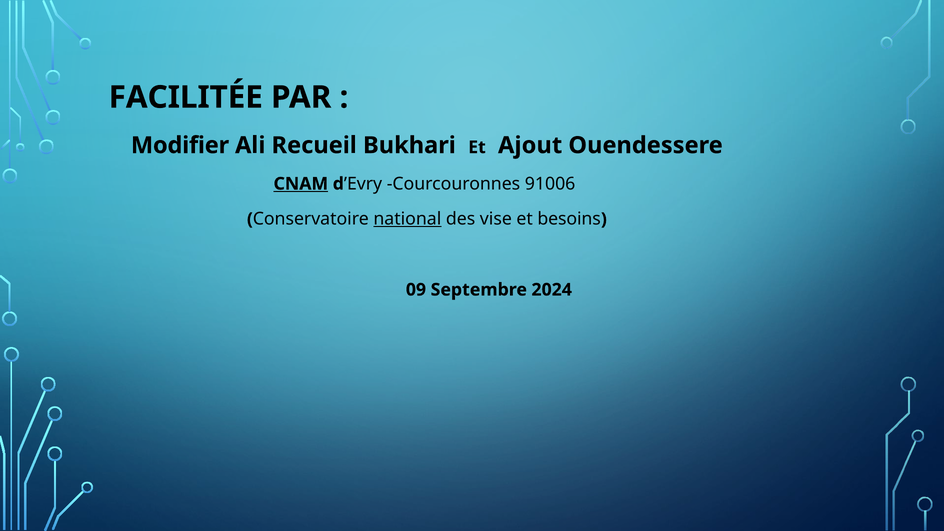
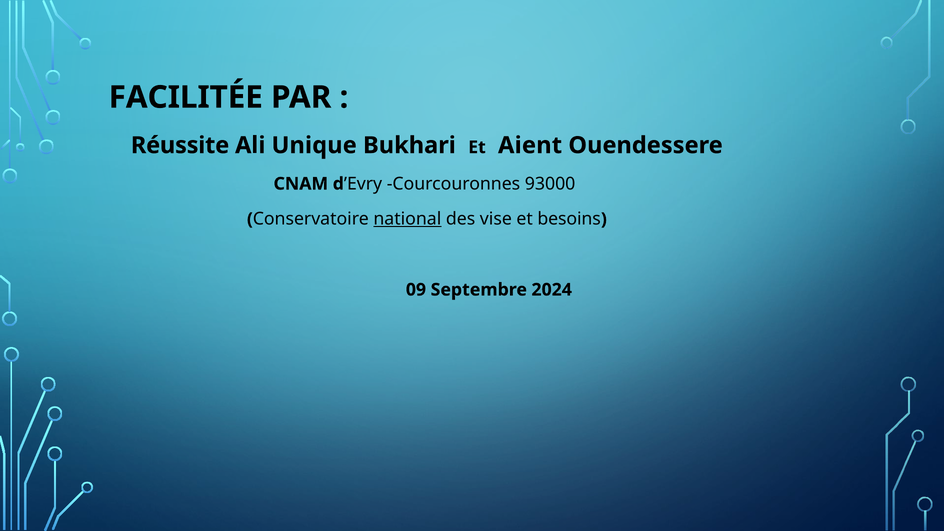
Modifier: Modifier -> Réussite
Recueil: Recueil -> Unique
Ajout: Ajout -> Aient
CNAM underline: present -> none
91006: 91006 -> 93000
